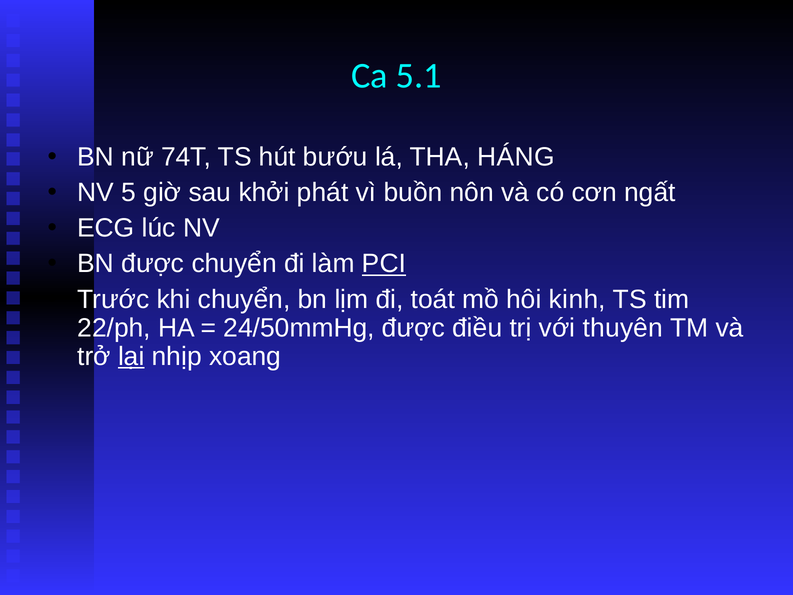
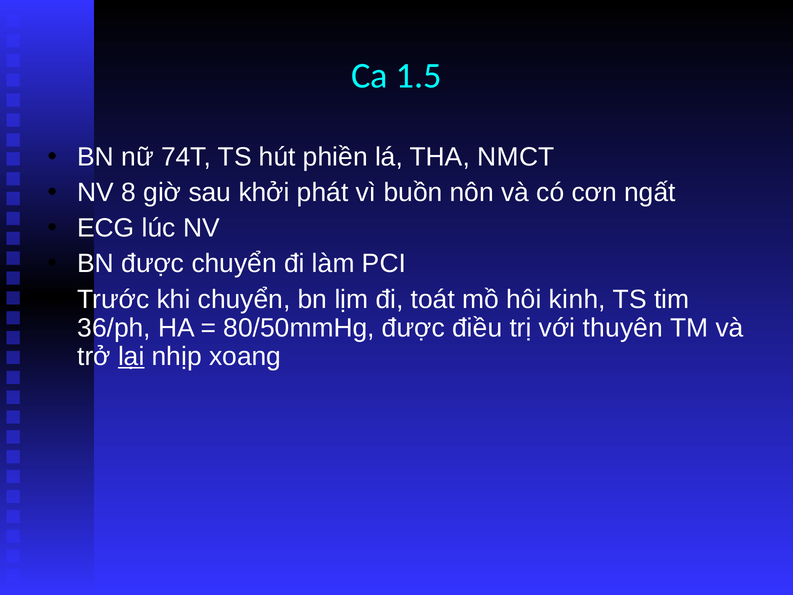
5.1: 5.1 -> 1.5
bướu: bướu -> phiền
HÁNG: HÁNG -> NMCT
5: 5 -> 8
PCI underline: present -> none
22/ph: 22/ph -> 36/ph
24/50mmHg: 24/50mmHg -> 80/50mmHg
